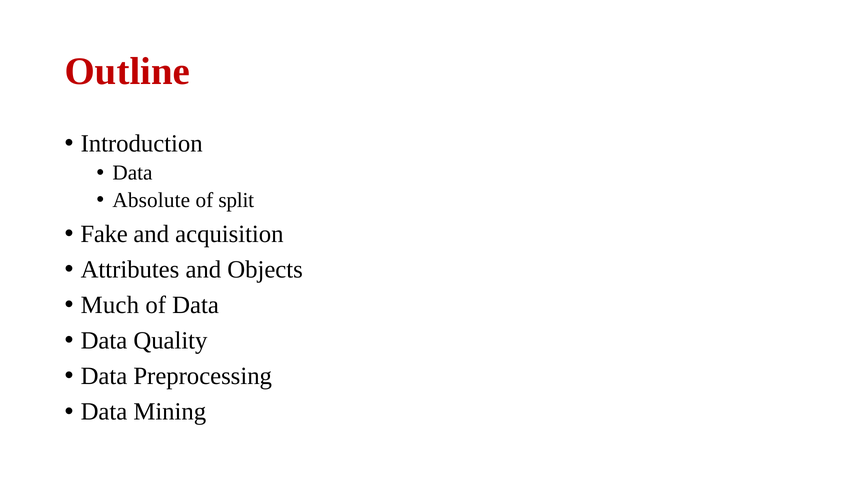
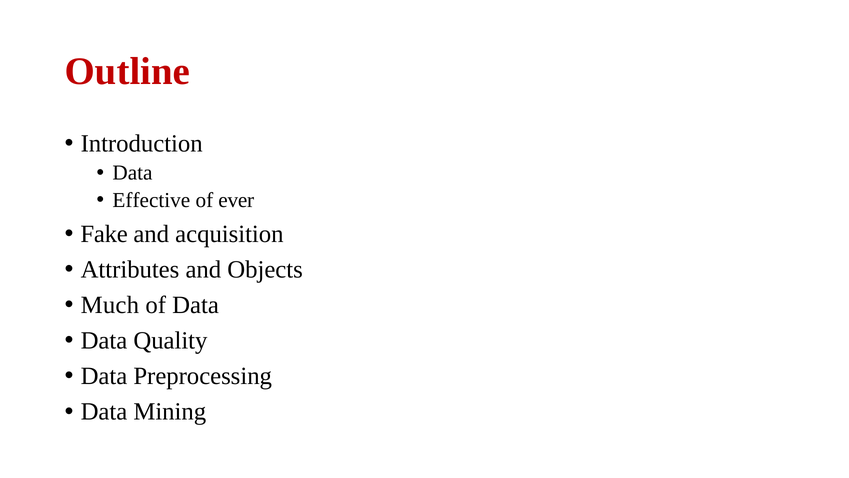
Absolute: Absolute -> Effective
split: split -> ever
